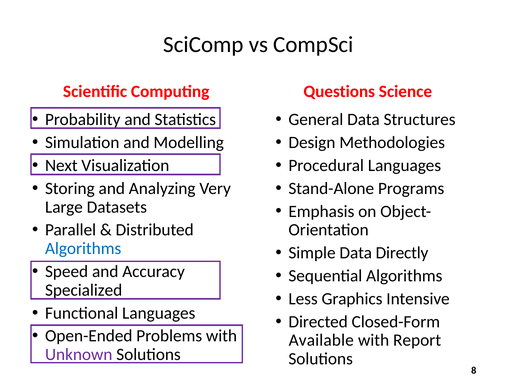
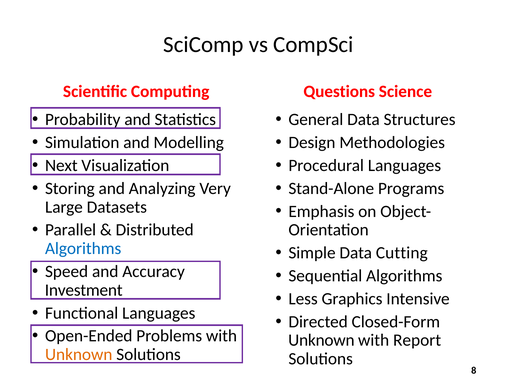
Directly: Directly -> Cutting
Specialized: Specialized -> Investment
Available at (321, 340): Available -> Unknown
Unknown at (79, 354) colour: purple -> orange
